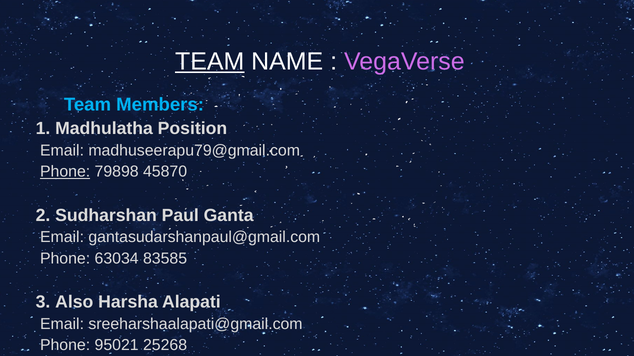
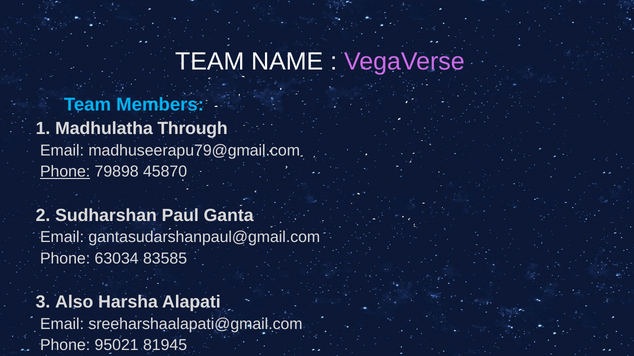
TEAM at (210, 62) underline: present -> none
Position: Position -> Through
25268: 25268 -> 81945
